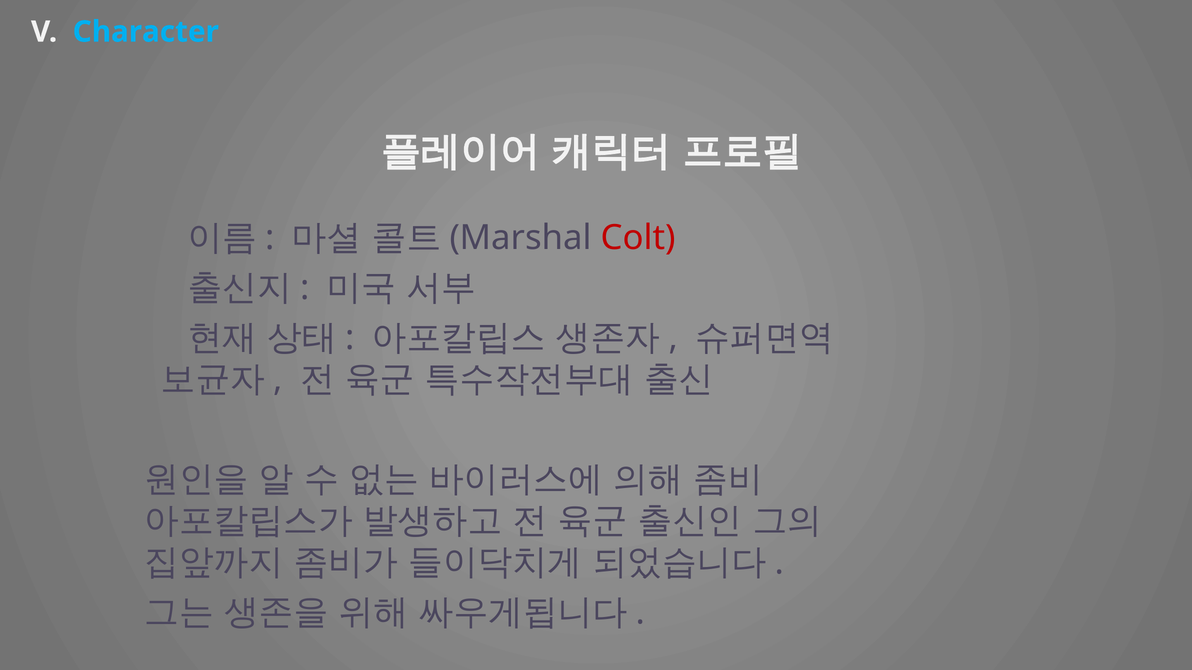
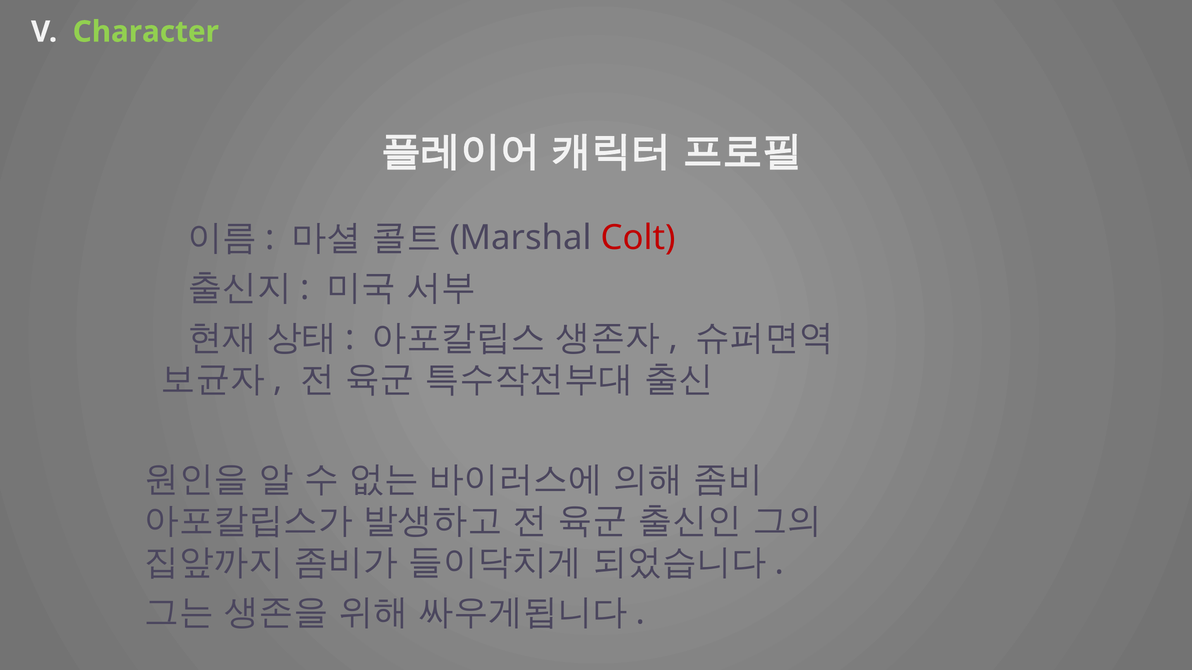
Character colour: light blue -> light green
